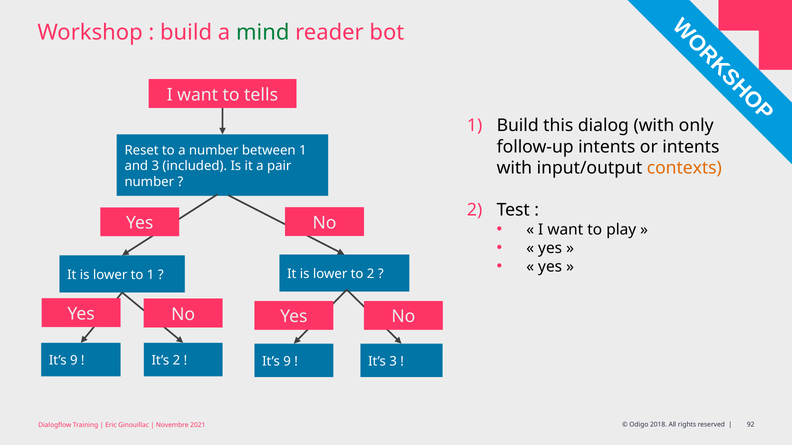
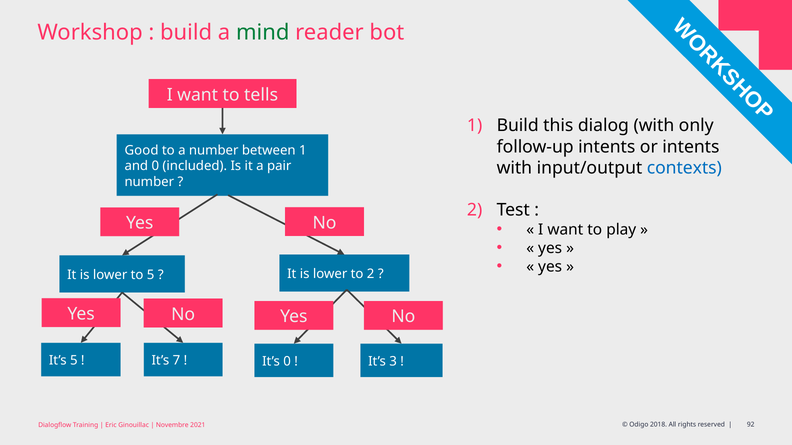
Reset: Reset -> Good
and 3: 3 -> 0
contexts colour: orange -> blue
to 1: 1 -> 5
9 at (74, 361): 9 -> 5
It’s 2: 2 -> 7
9 at (287, 362): 9 -> 0
